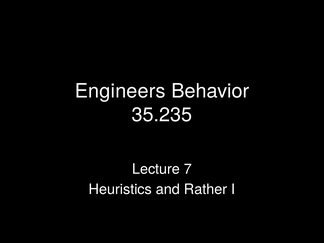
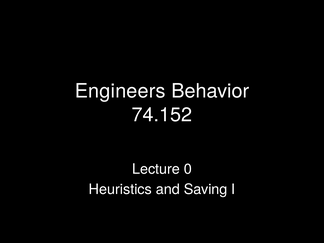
35.235: 35.235 -> 74.152
7: 7 -> 0
Rather: Rather -> Saving
